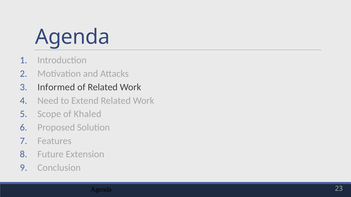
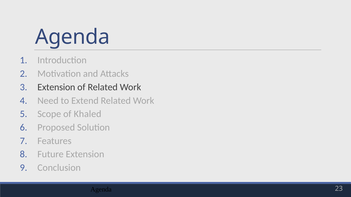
Informed at (56, 87): Informed -> Extension
